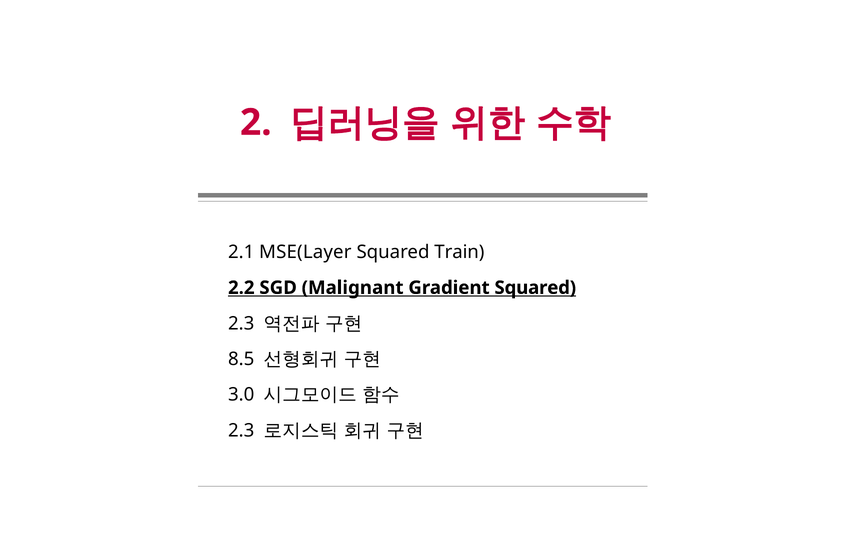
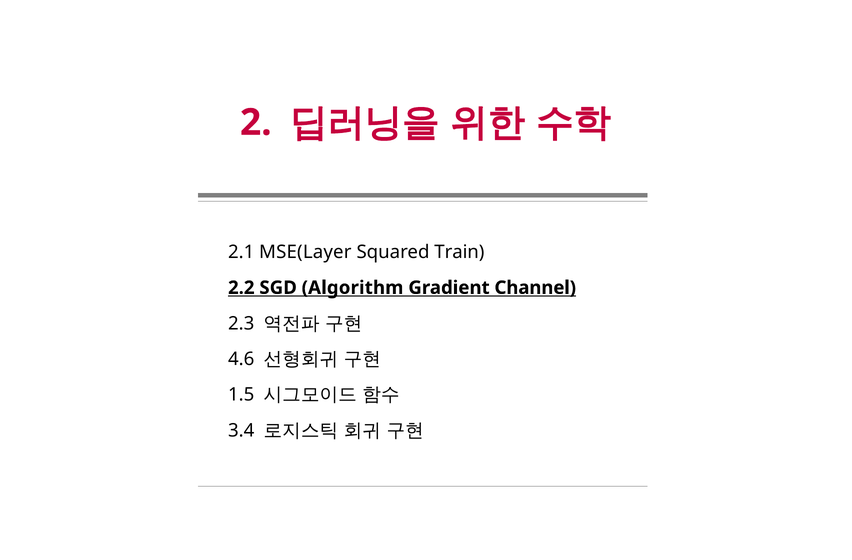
Malignant: Malignant -> Algorithm
Gradient Squared: Squared -> Channel
8.5: 8.5 -> 4.6
3.0: 3.0 -> 1.5
2.3 at (241, 430): 2.3 -> 3.4
